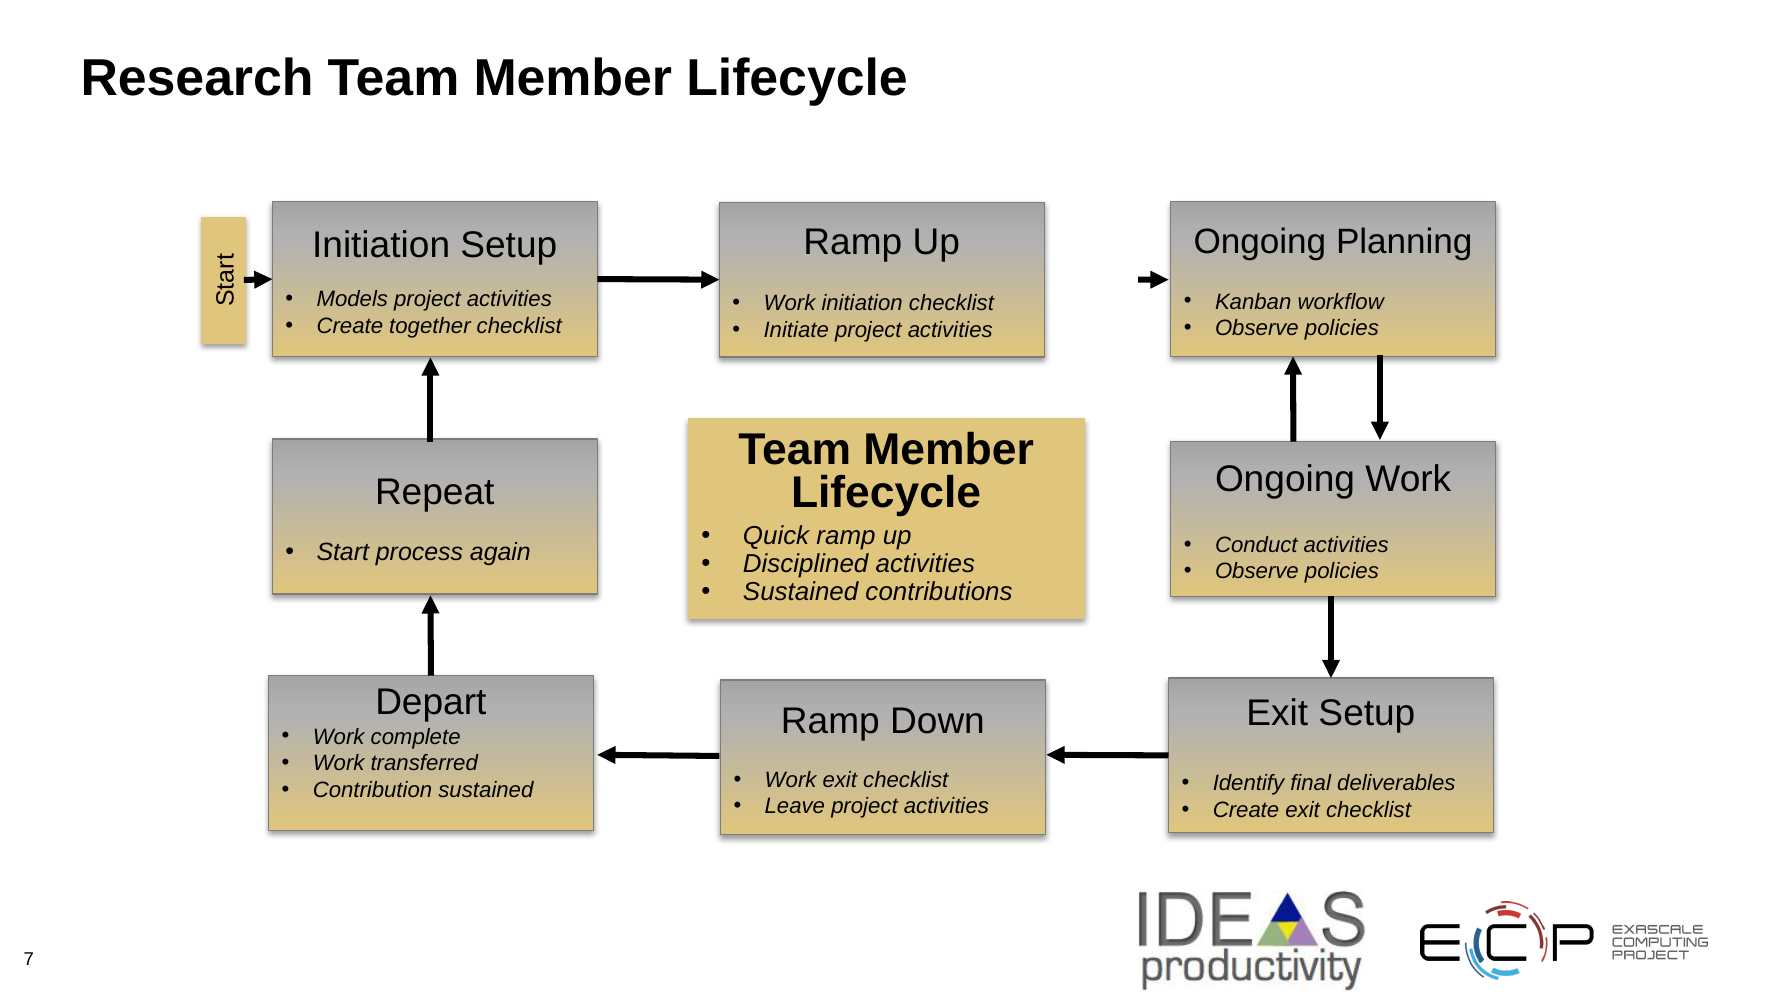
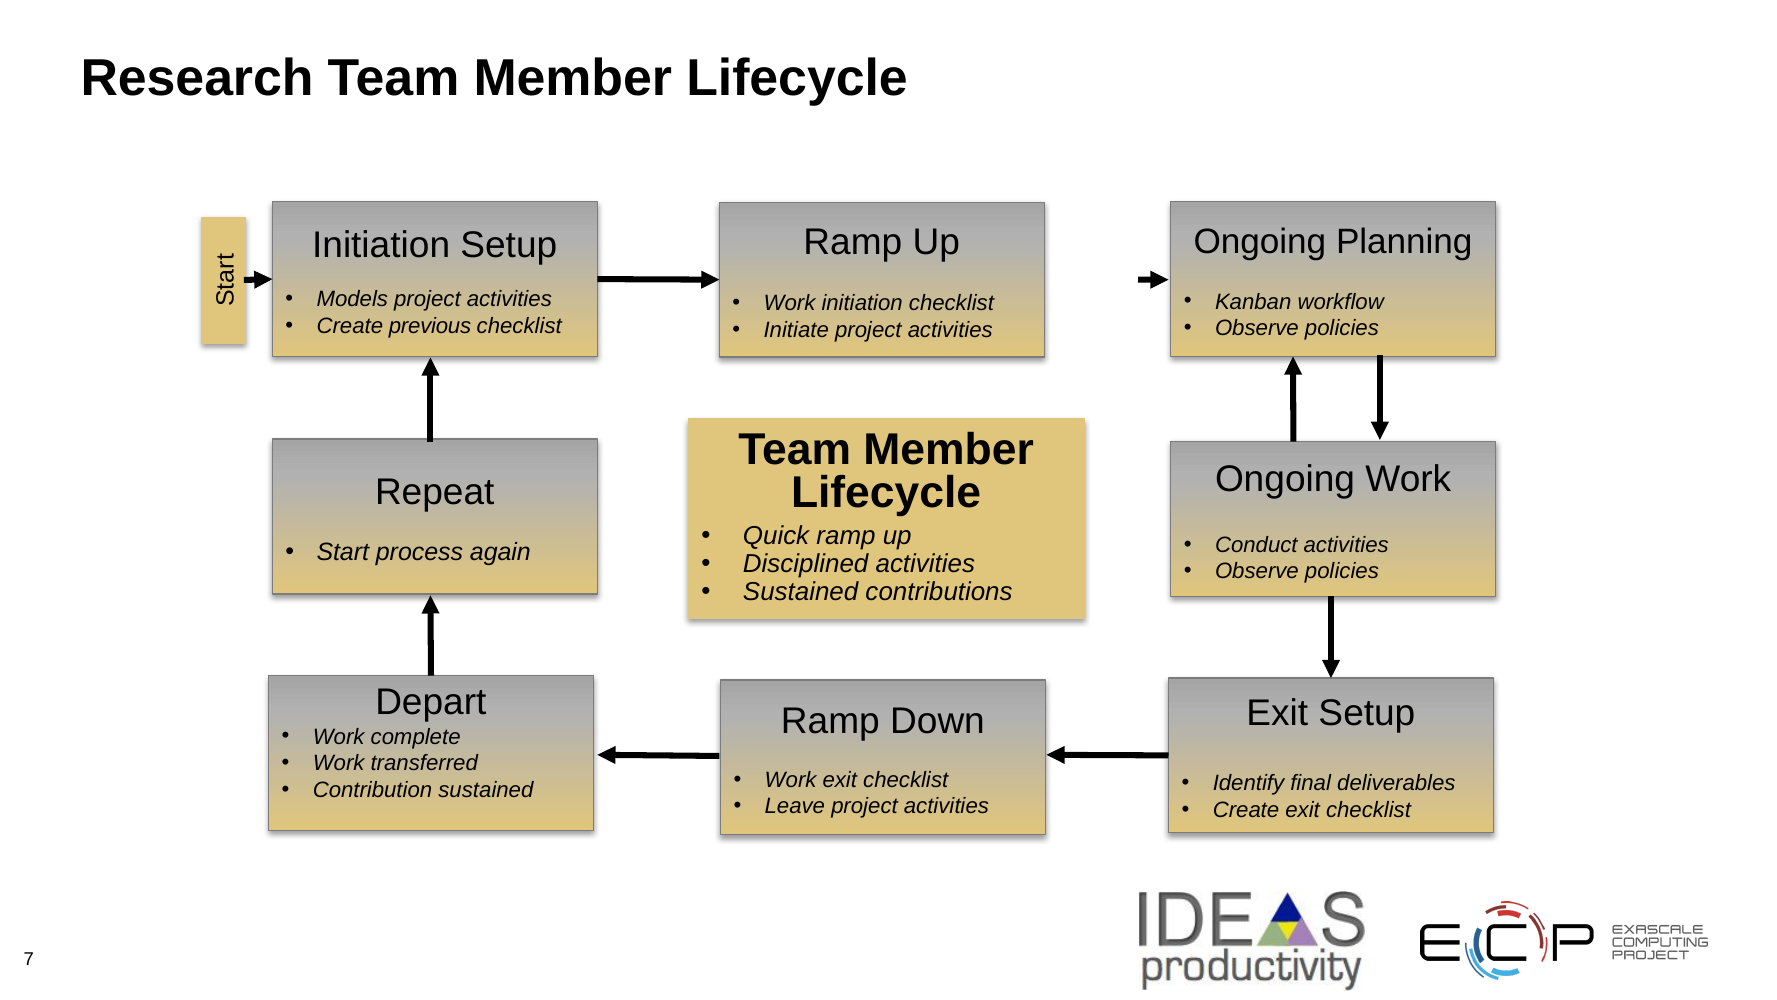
together: together -> previous
